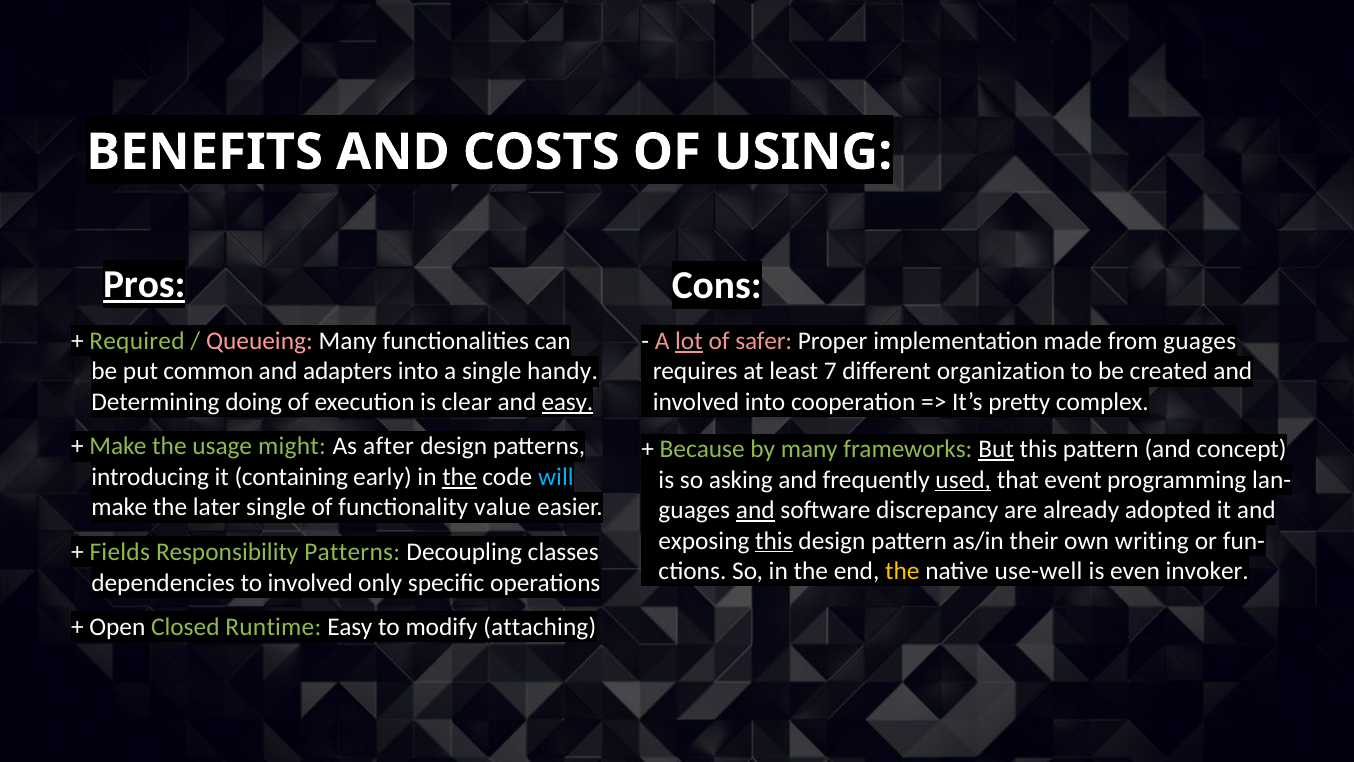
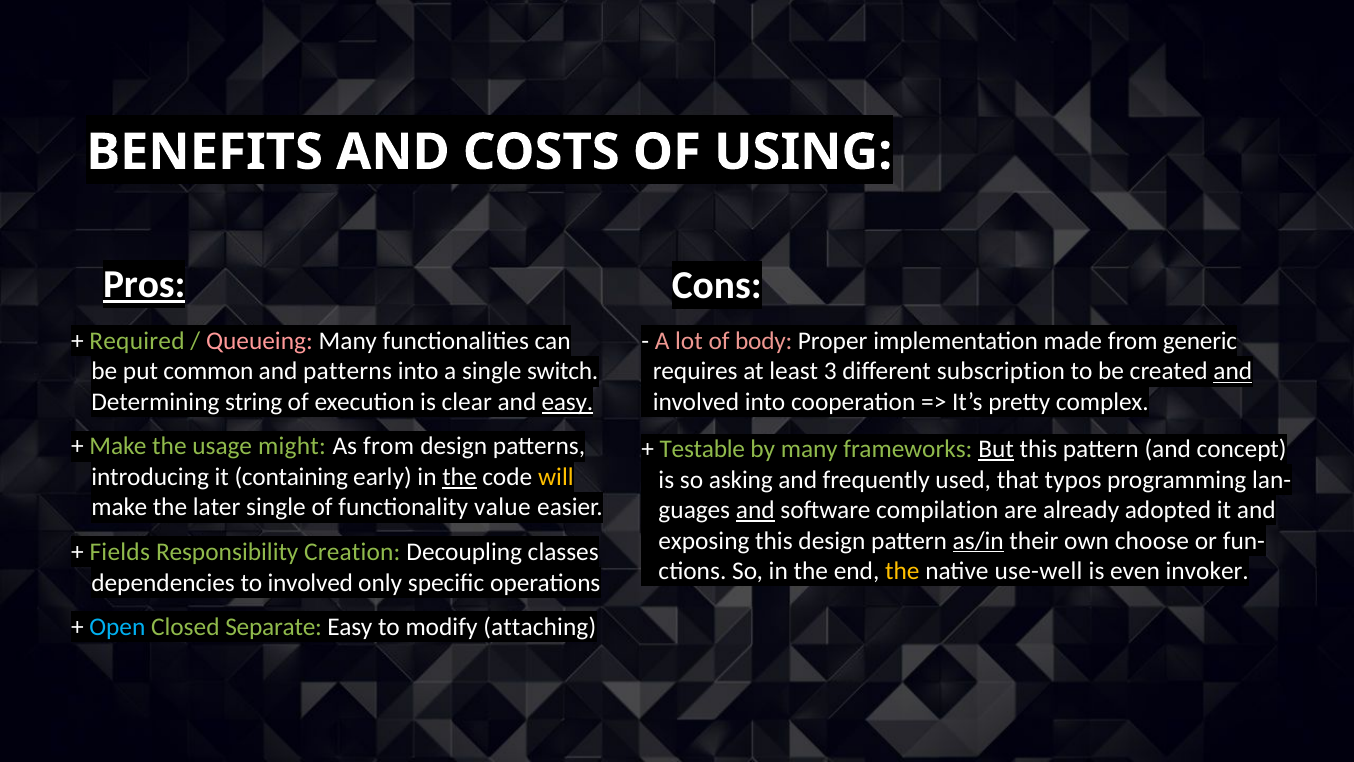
lot underline: present -> none
safer: safer -> body
from guages: guages -> generic
and adapters: adapters -> patterns
handy: handy -> switch
7: 7 -> 3
organization: organization -> subscription
and at (1233, 371) underline: none -> present
doing: doing -> string
As after: after -> from
Because: Because -> Testable
will colour: light blue -> yellow
used underline: present -> none
event: event -> typos
discrepancy: discrepancy -> compilation
this at (774, 540) underline: present -> none
as/in underline: none -> present
writing: writing -> choose
Responsibility Patterns: Patterns -> Creation
Open colour: white -> light blue
Runtime: Runtime -> Separate
